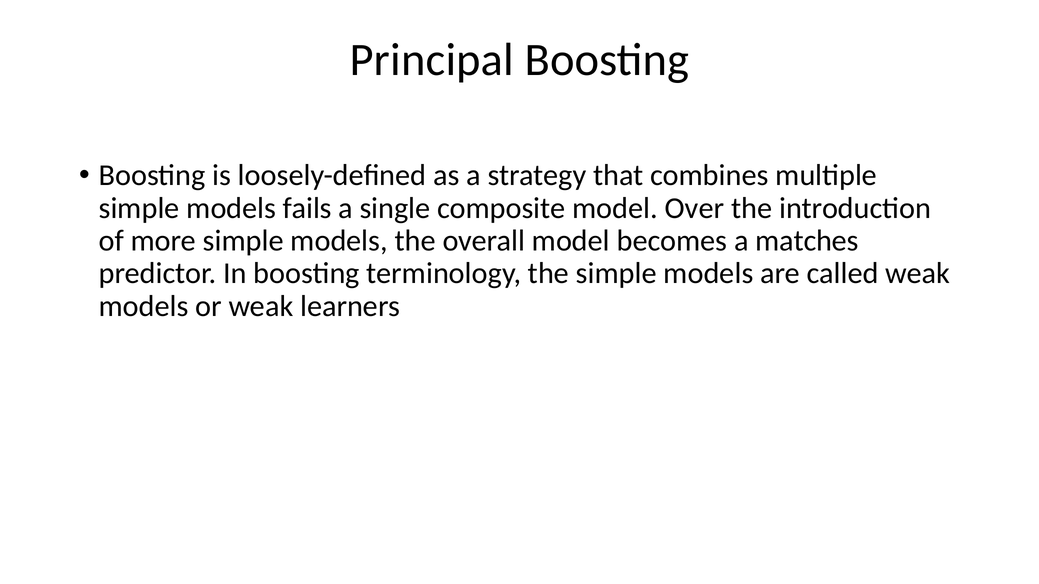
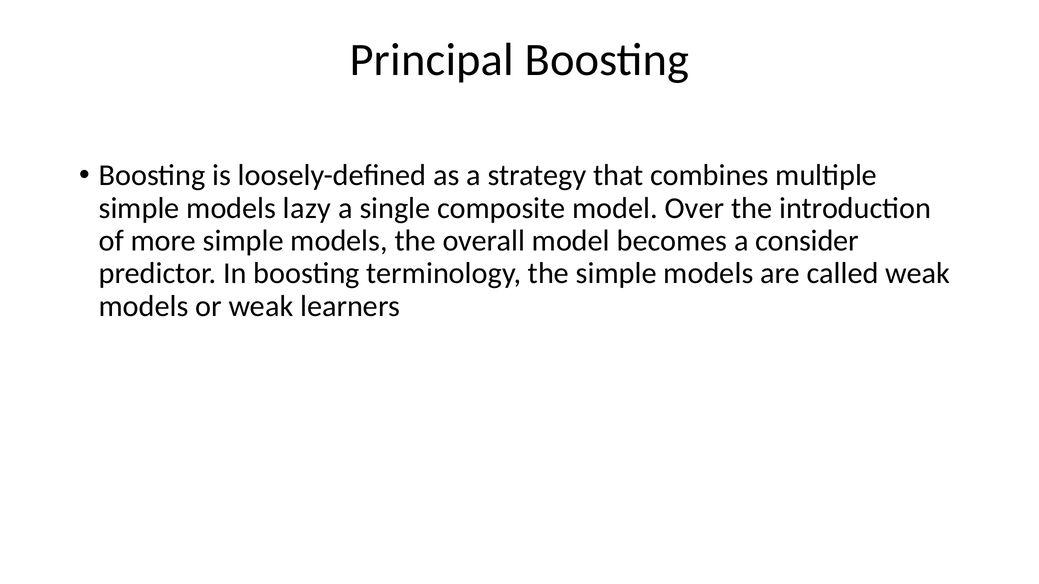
fails: fails -> lazy
matches: matches -> consider
